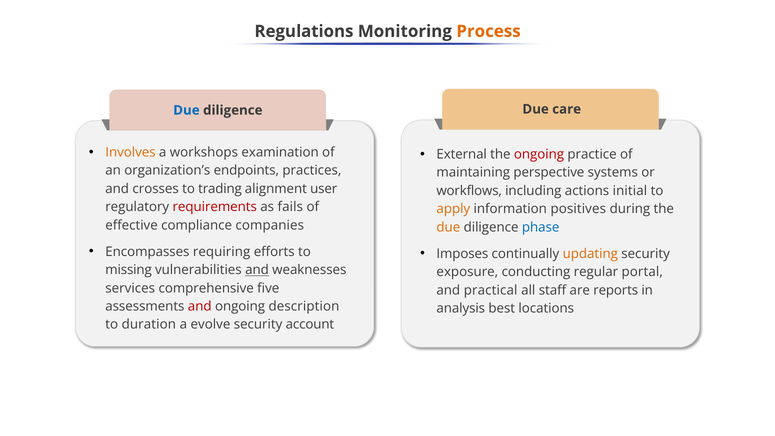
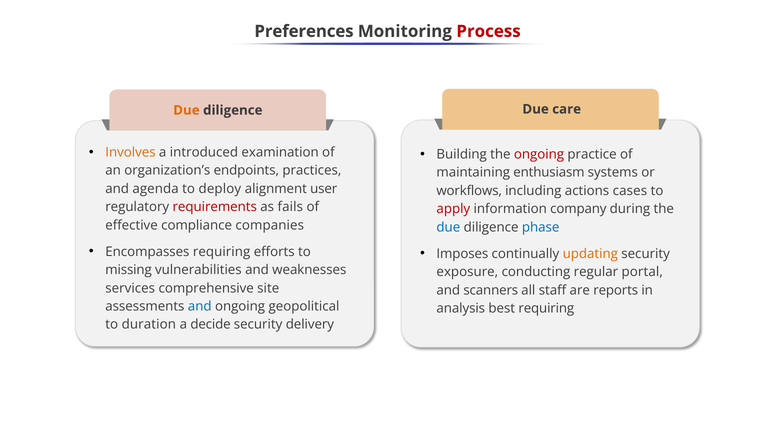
Regulations: Regulations -> Preferences
Process colour: orange -> red
Due at (186, 110) colour: blue -> orange
workshops: workshops -> introduced
External: External -> Building
perspective: perspective -> enthusiasm
crosses: crosses -> agenda
trading: trading -> deploy
initial: initial -> cases
apply colour: orange -> red
positives: positives -> company
due at (448, 227) colour: orange -> blue
and at (257, 270) underline: present -> none
five: five -> site
practical: practical -> scanners
and at (200, 306) colour: red -> blue
description: description -> geopolitical
best locations: locations -> requiring
evolve: evolve -> decide
account: account -> delivery
